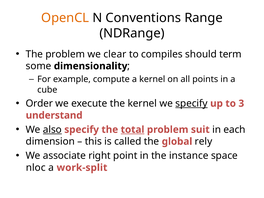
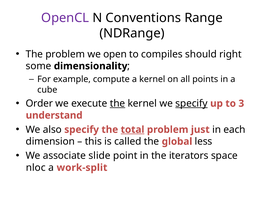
OpenCL colour: orange -> purple
clear: clear -> open
term: term -> right
the at (117, 103) underline: none -> present
also underline: present -> none
suit: suit -> just
rely: rely -> less
right: right -> slide
instance: instance -> iterators
